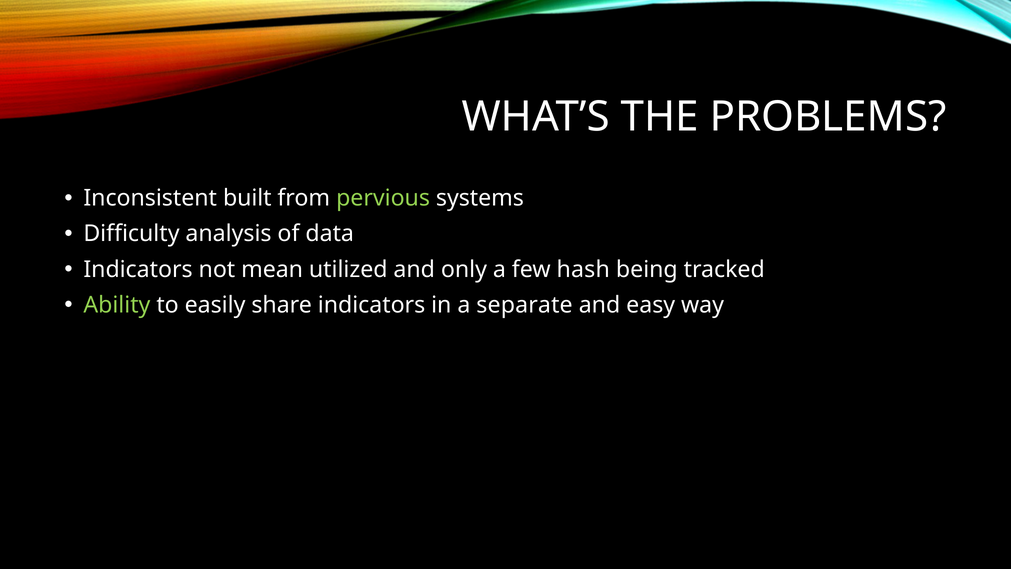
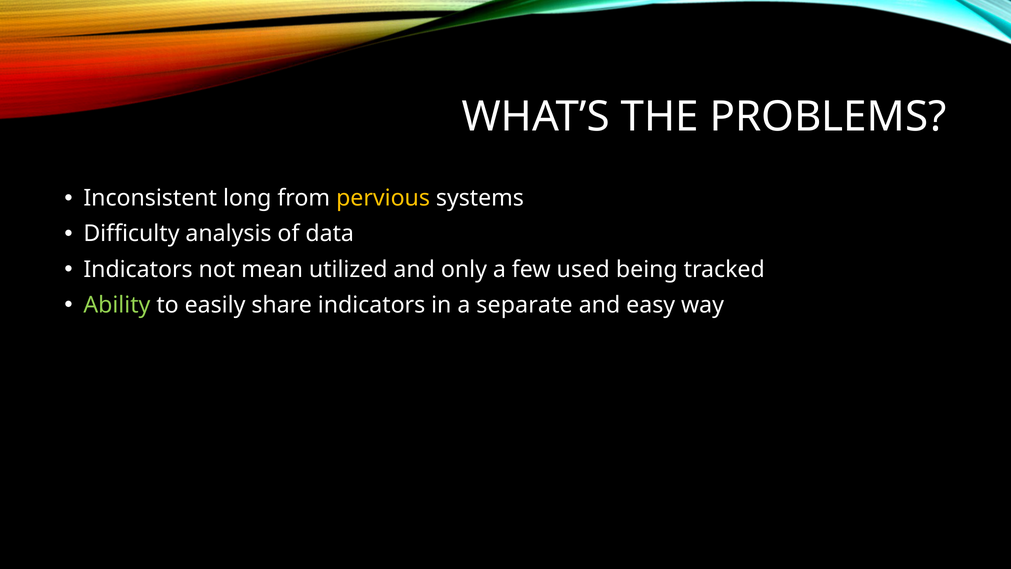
built: built -> long
pervious colour: light green -> yellow
hash: hash -> used
